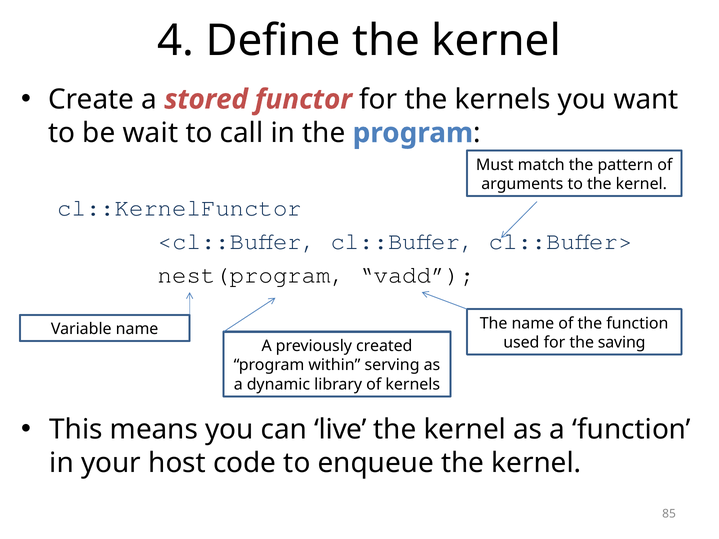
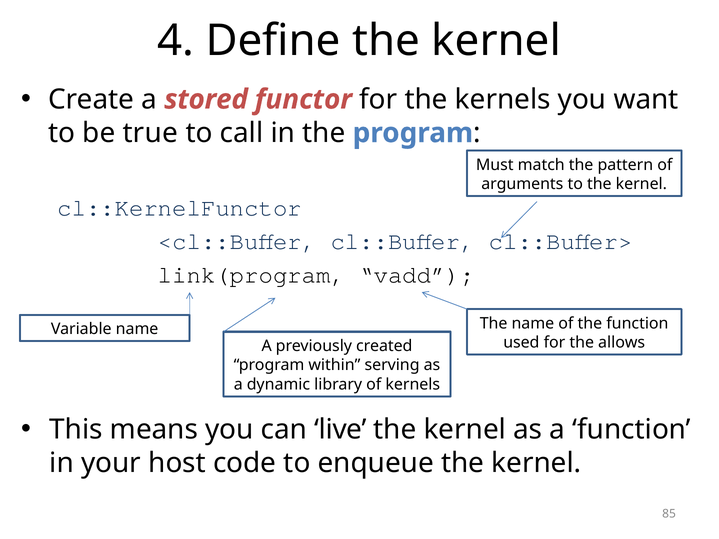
wait: wait -> true
nest(program: nest(program -> link(program
saving: saving -> allows
